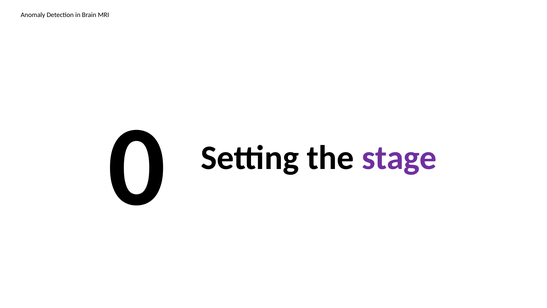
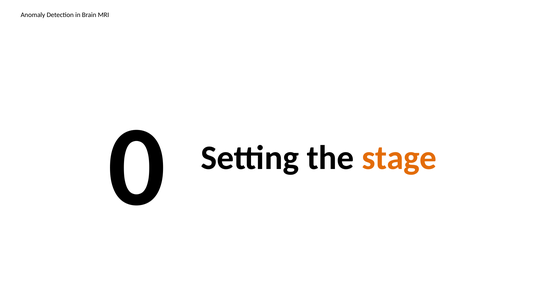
stage colour: purple -> orange
